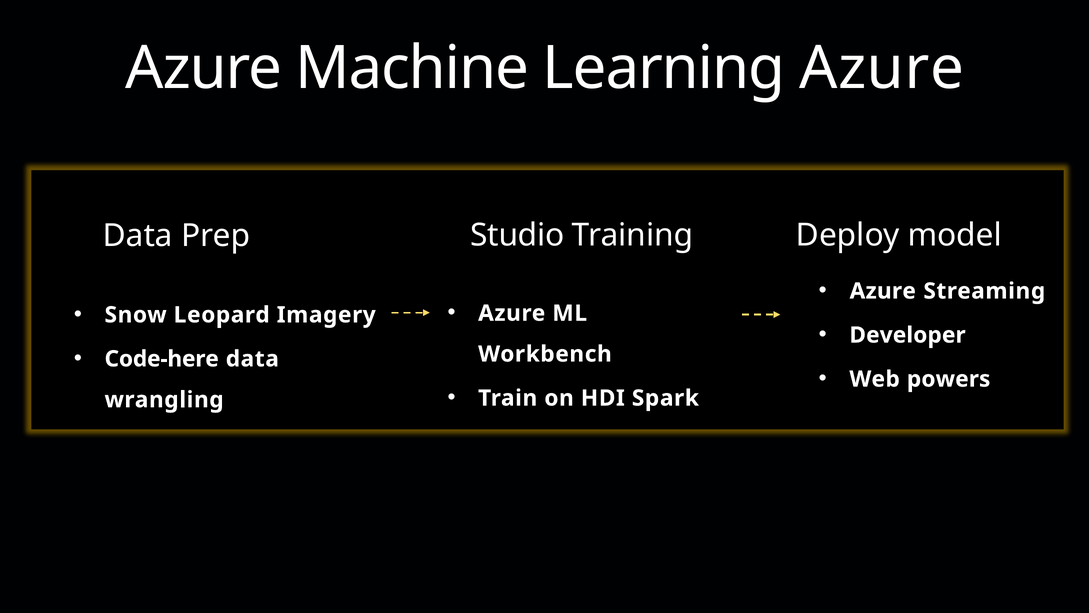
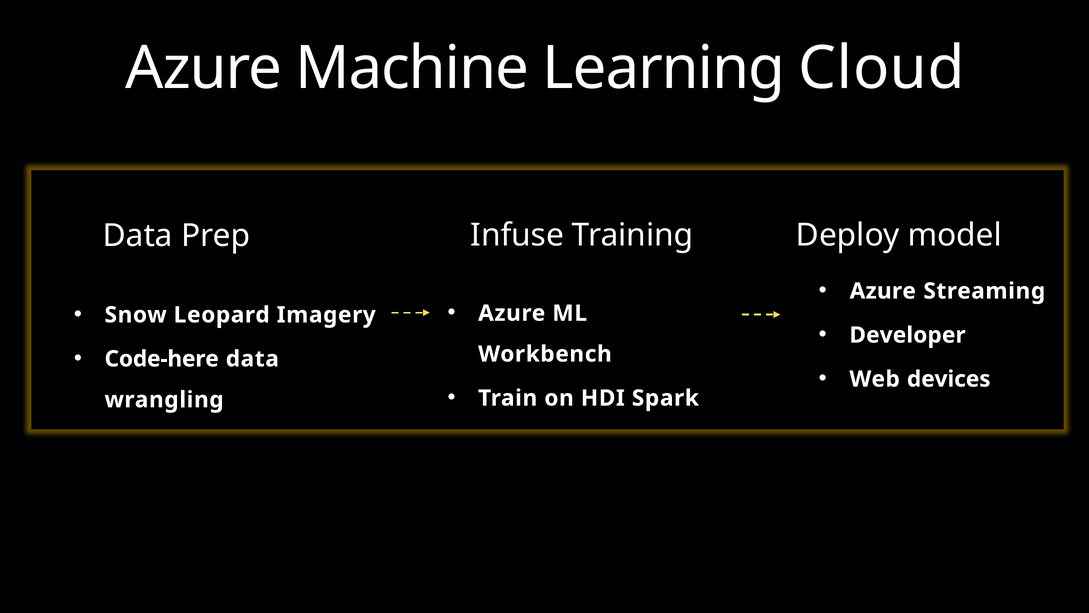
Learning Azure: Azure -> Cloud
Studio: Studio -> Infuse
powers: powers -> devices
